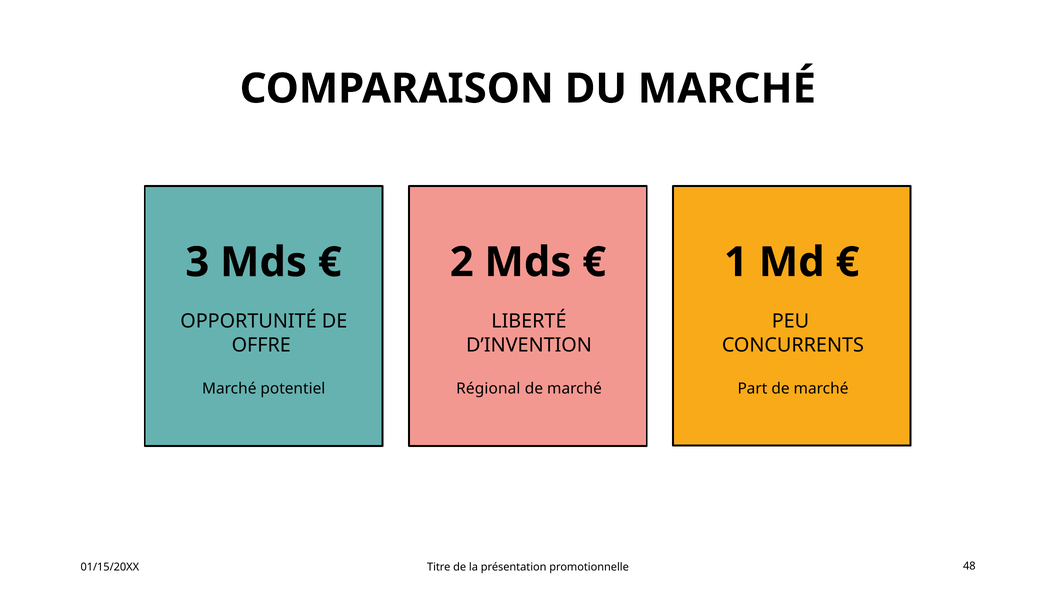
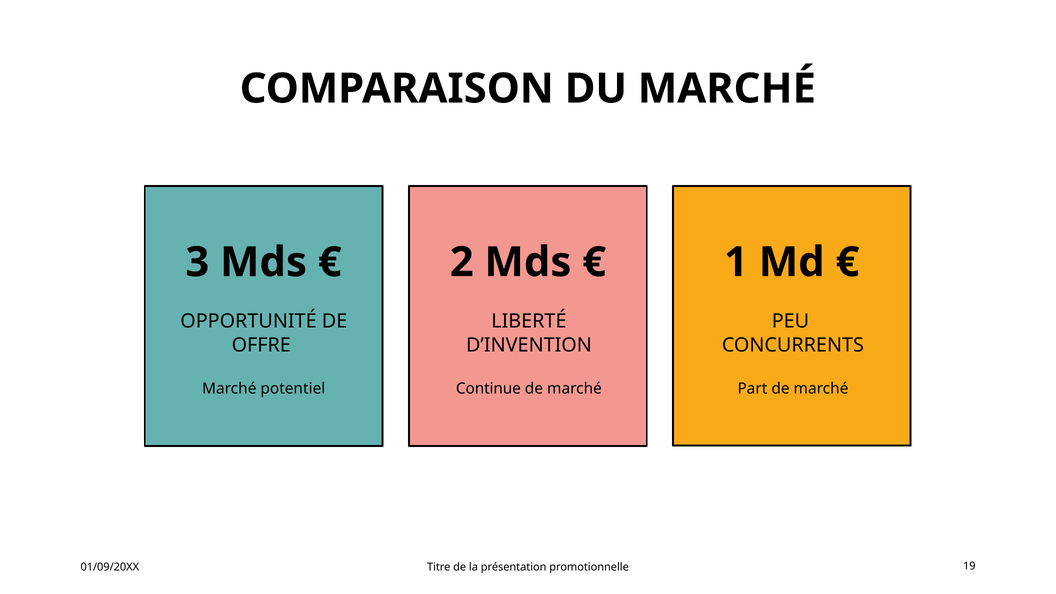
Régional: Régional -> Continue
01/15/20XX: 01/15/20XX -> 01/09/20XX
48: 48 -> 19
